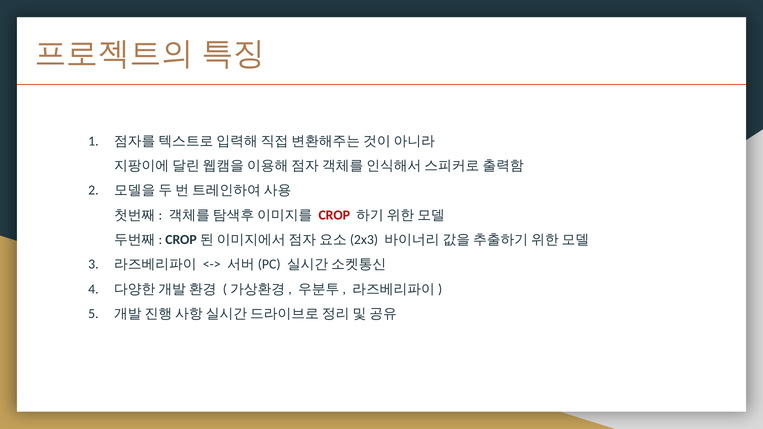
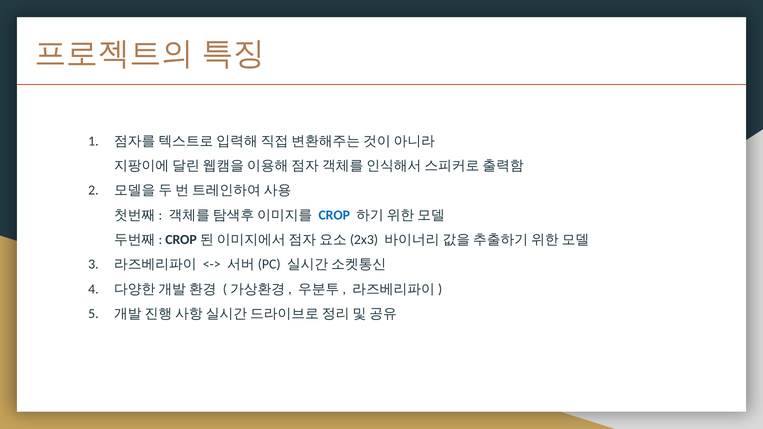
CROP at (334, 215) colour: red -> blue
